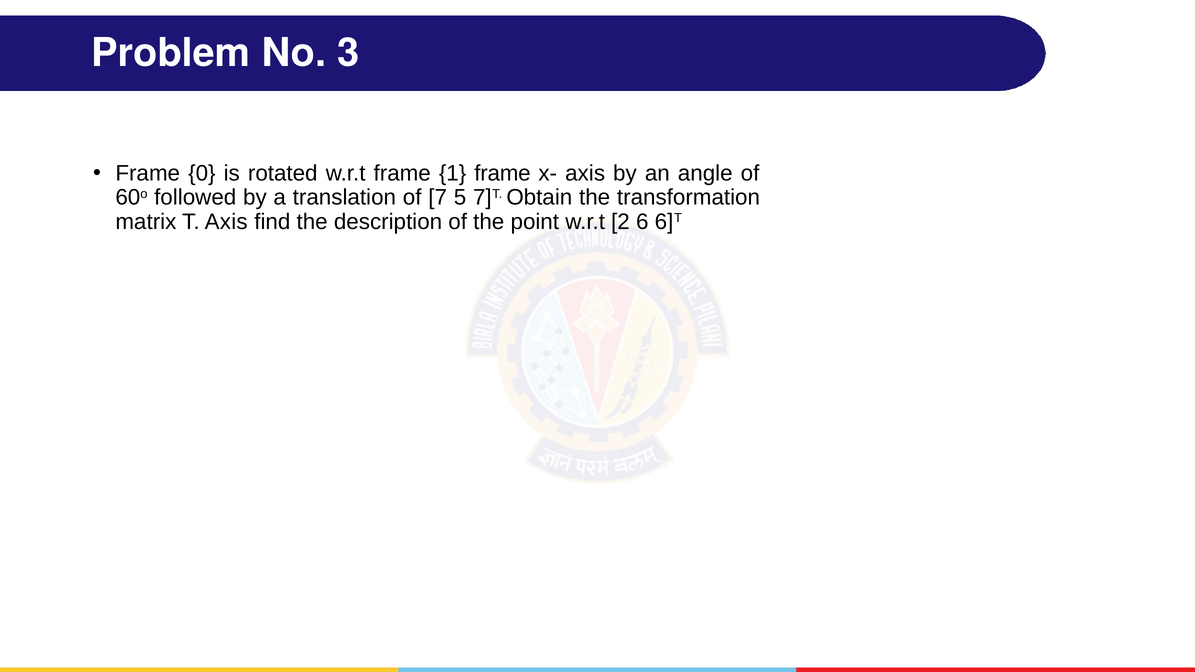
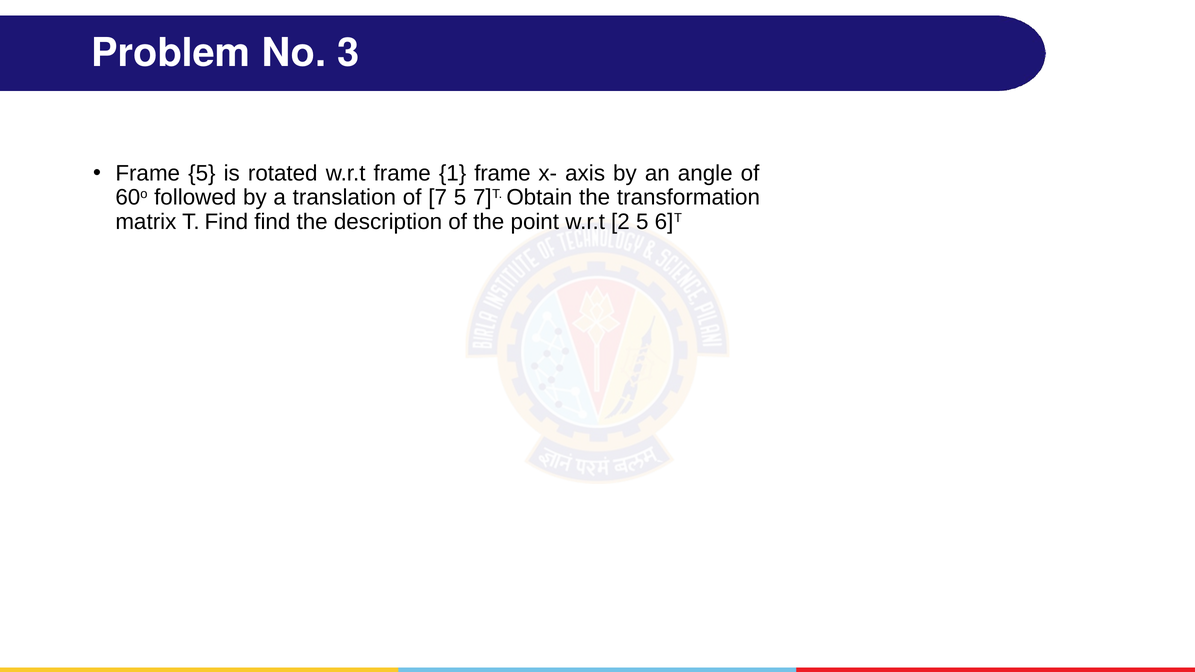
Frame 0: 0 -> 5
T Axis: Axis -> Find
2 6: 6 -> 5
